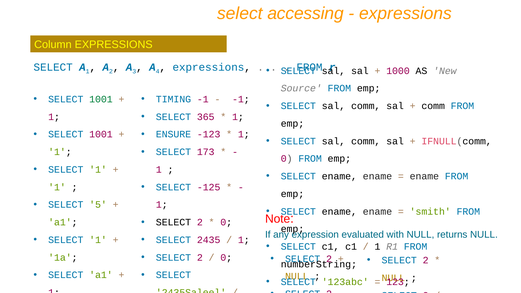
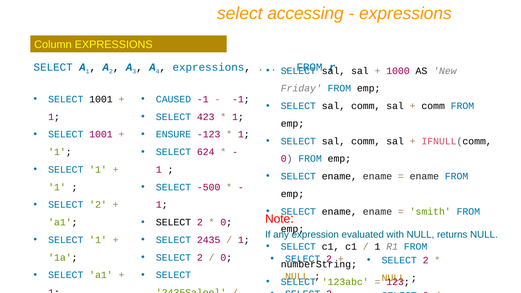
Source: Source -> Friday
1001 at (101, 99) colour: green -> black
TIMING: TIMING -> CAUSED
365: 365 -> 423
173: 173 -> 624
-125: -125 -> -500
5 at (98, 205): 5 -> 2
